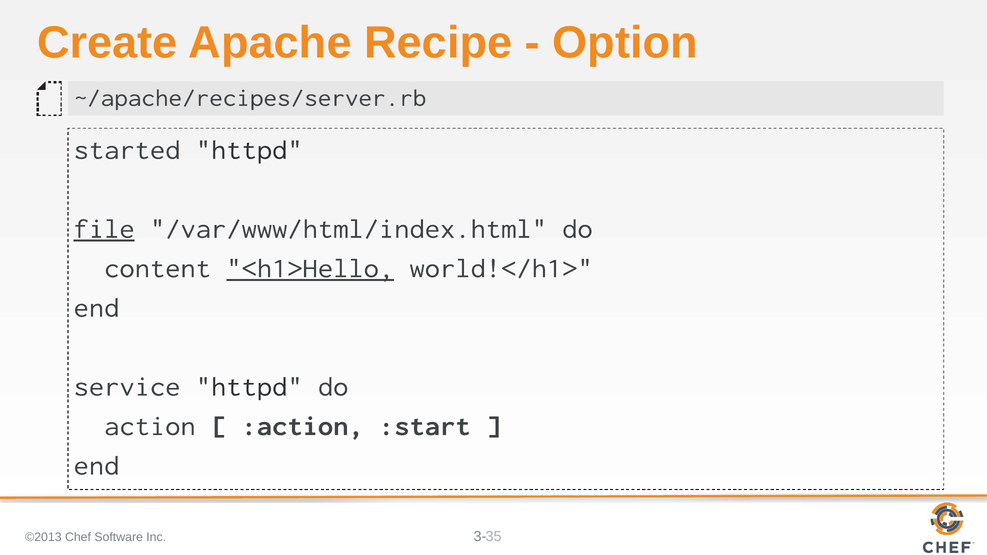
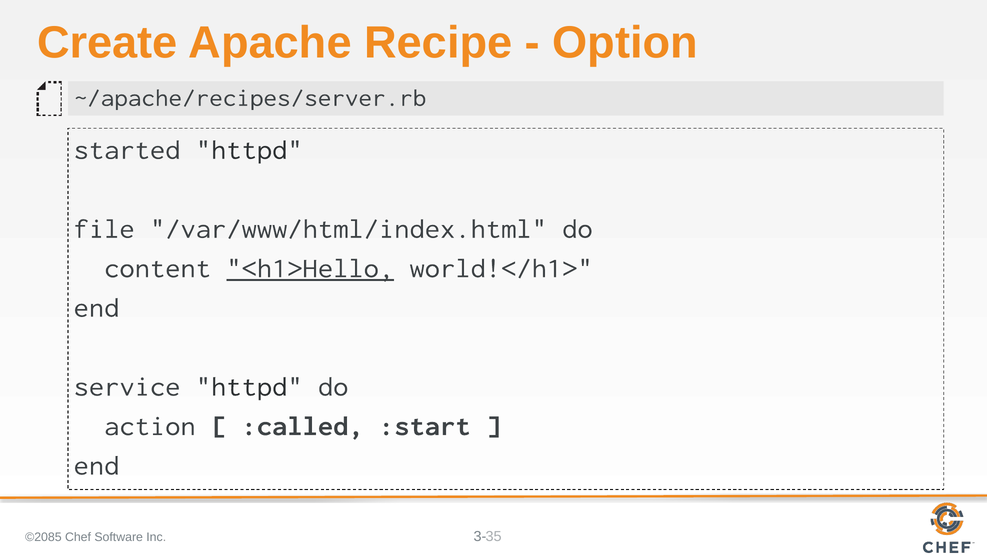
file underline: present -> none
:action: :action -> :called
©2013: ©2013 -> ©2085
